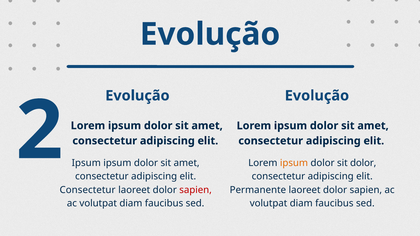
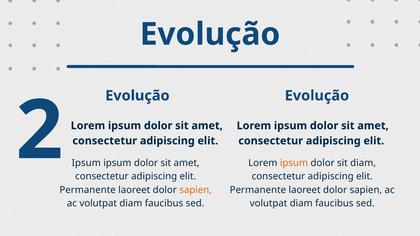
sit dolor: dolor -> diam
Consectetur at (88, 190): Consectetur -> Permanente
sapien at (196, 190) colour: red -> orange
